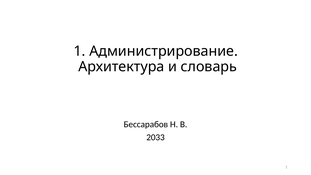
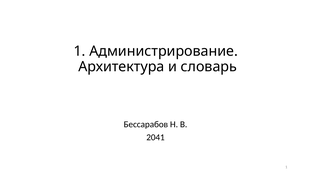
2033: 2033 -> 2041
